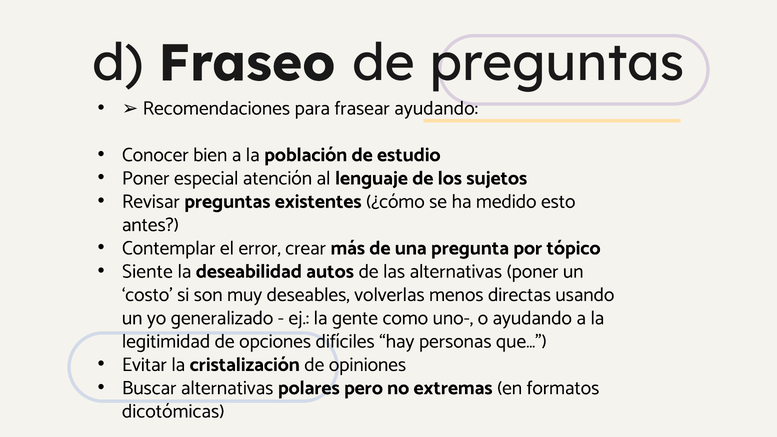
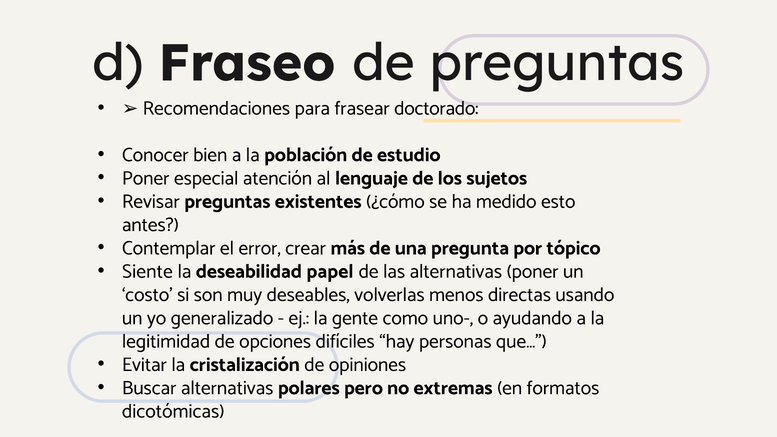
frasear ayudando: ayudando -> doctorado
autos: autos -> papel
